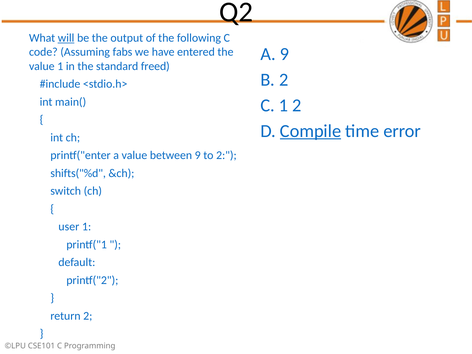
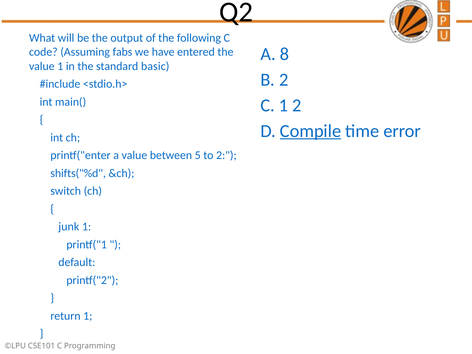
will underline: present -> none
A 9: 9 -> 8
freed: freed -> basic
between 9: 9 -> 5
user: user -> junk
return 2: 2 -> 1
